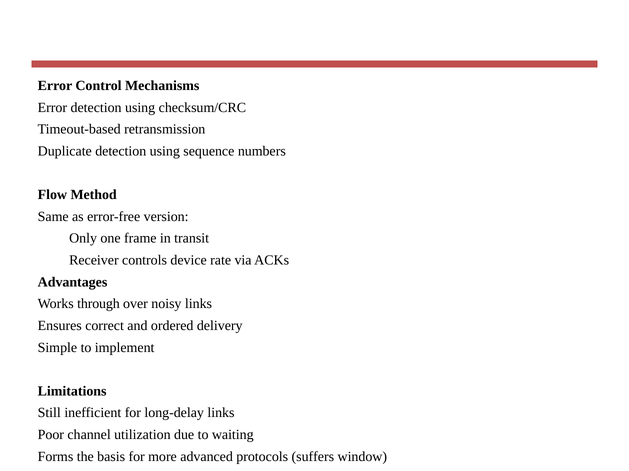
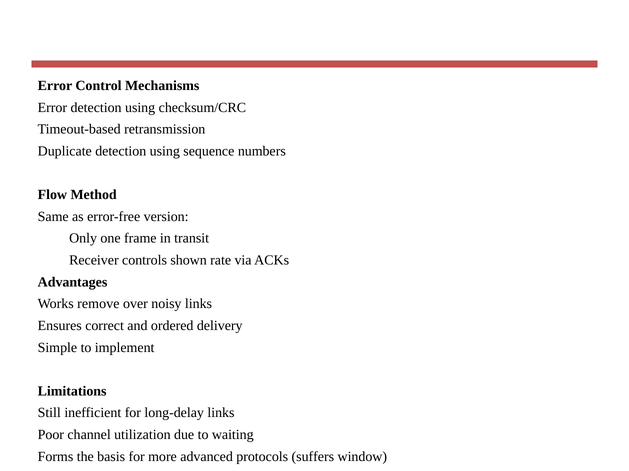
device: device -> shown
through: through -> remove
